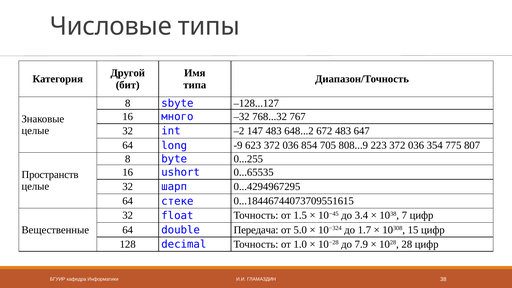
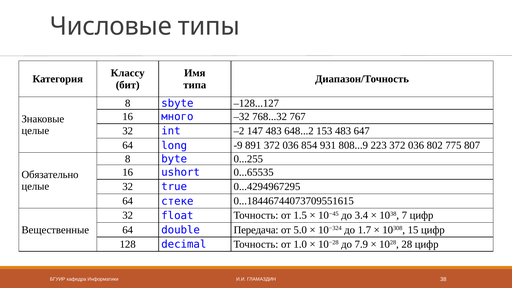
Другой: Другой -> Классу
672: 672 -> 153
623: 623 -> 891
705: 705 -> 931
354: 354 -> 802
Пространств: Пространств -> Обязательно
шарп: шарп -> true
